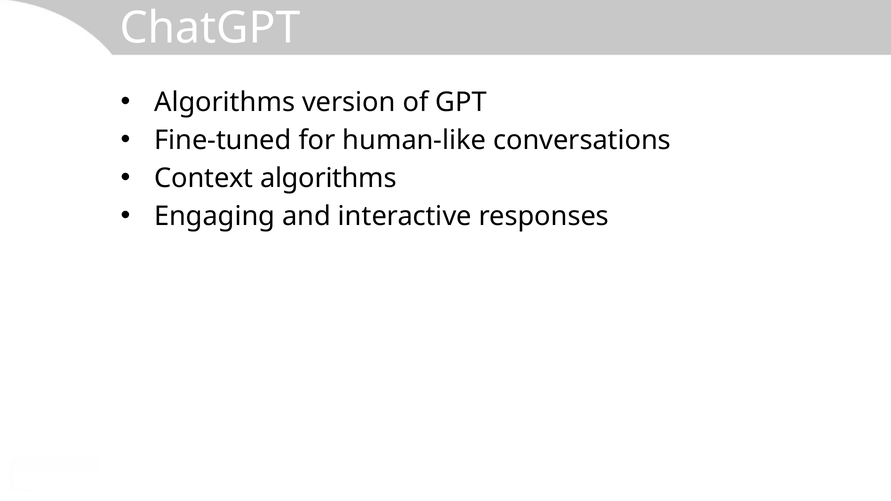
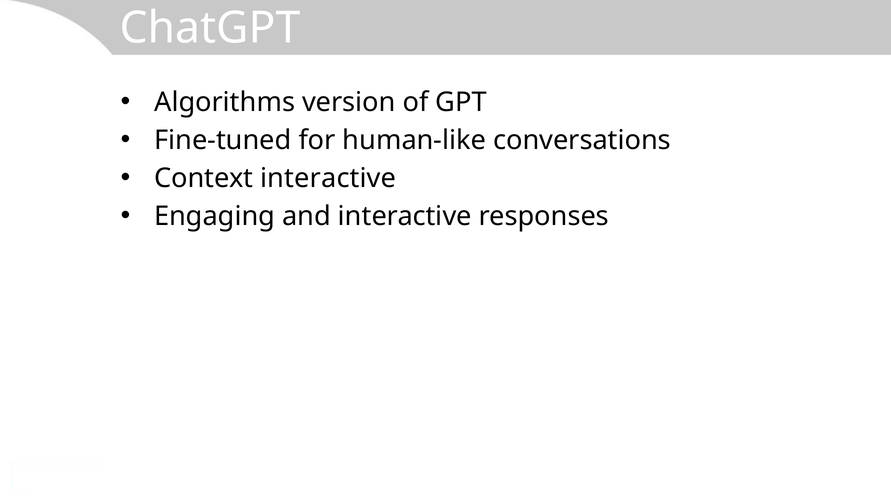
Context algorithms: algorithms -> interactive
